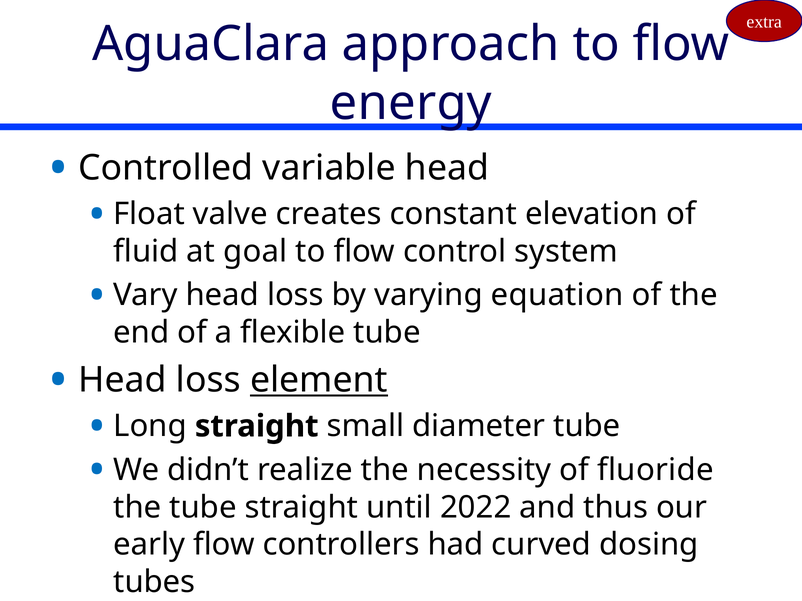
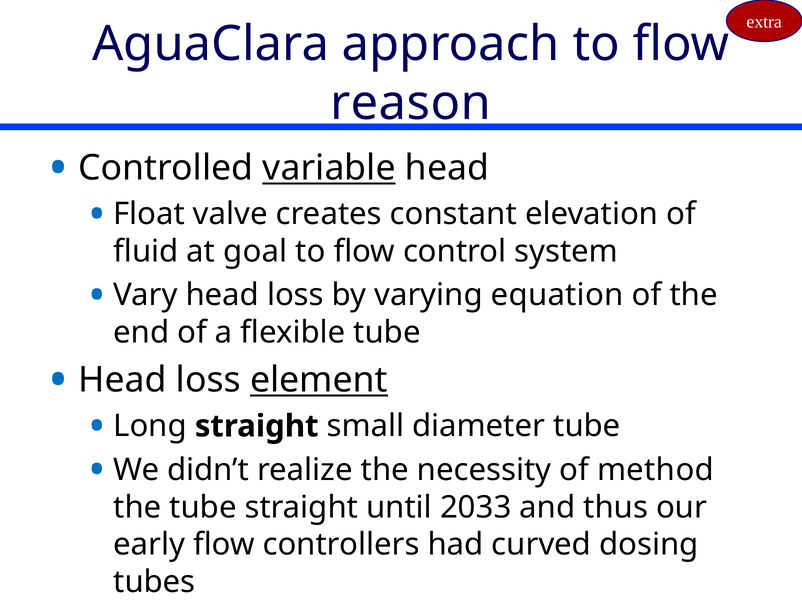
energy: energy -> reason
variable underline: none -> present
fluoride: fluoride -> method
2022: 2022 -> 2033
